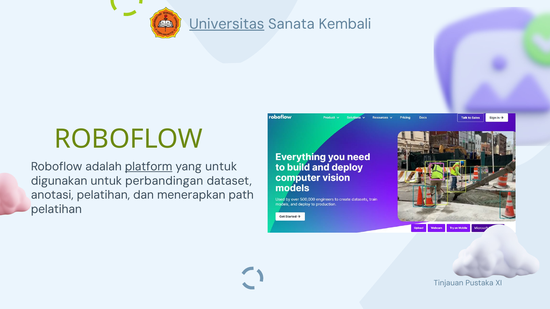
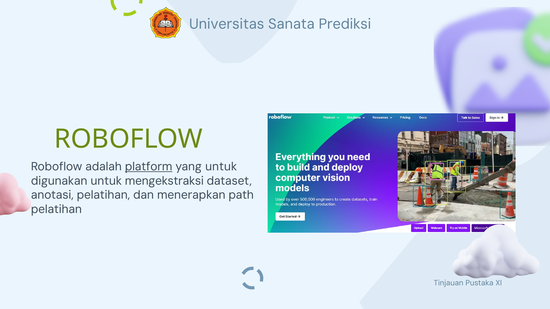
Universitas underline: present -> none
Kembali: Kembali -> Prediksi
perbandingan: perbandingan -> mengekstraksi
